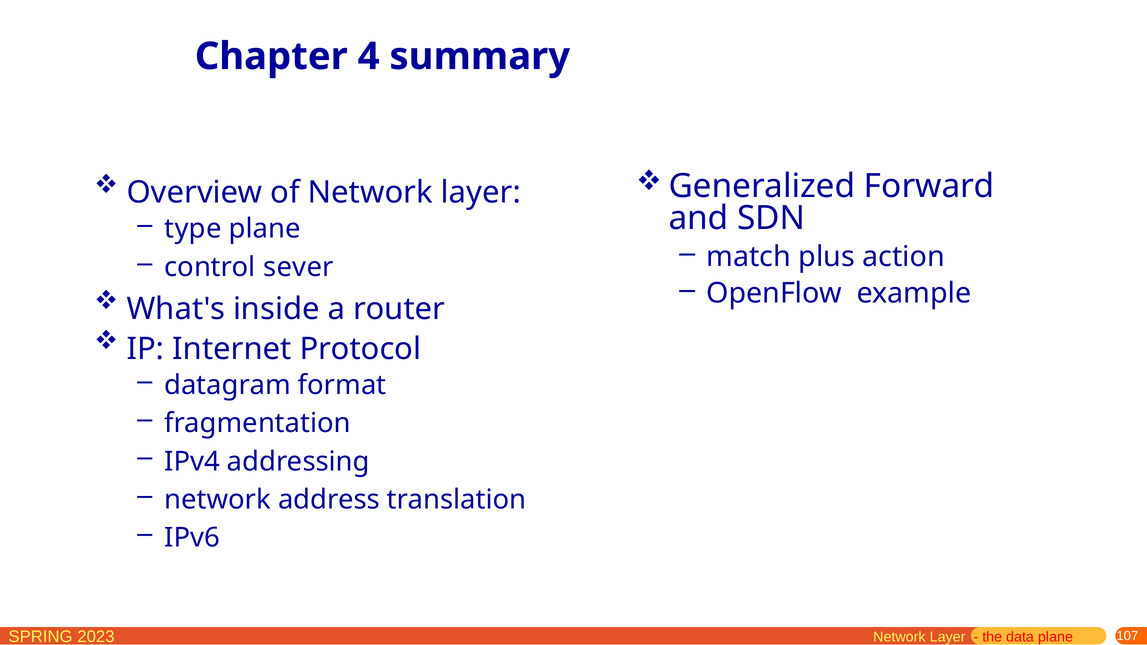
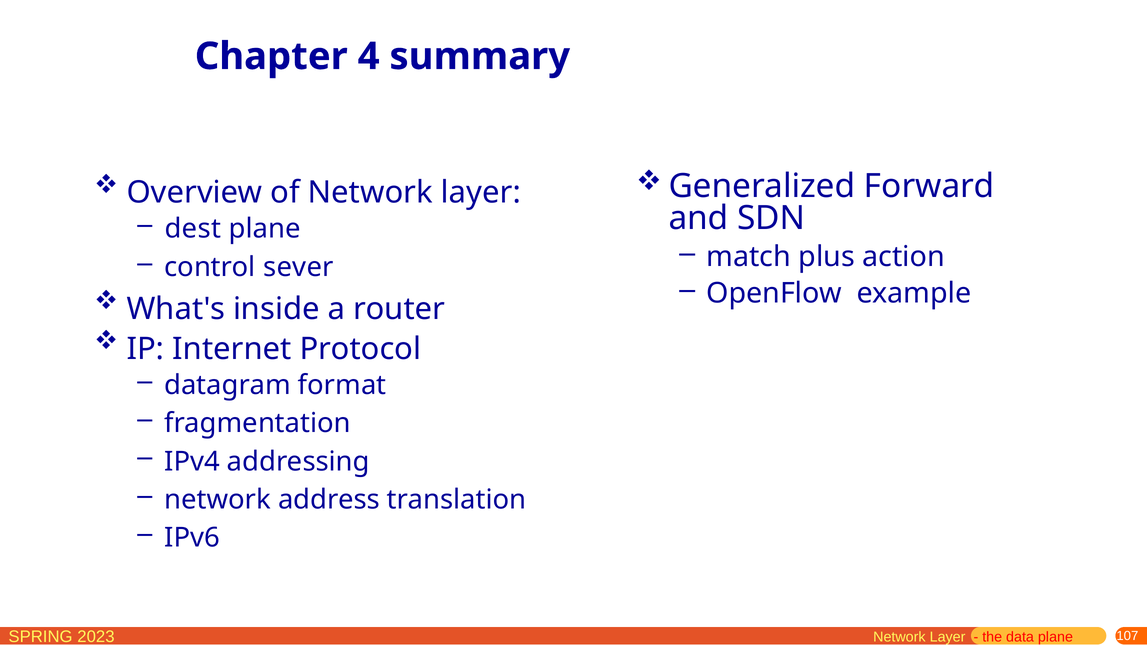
type: type -> dest
